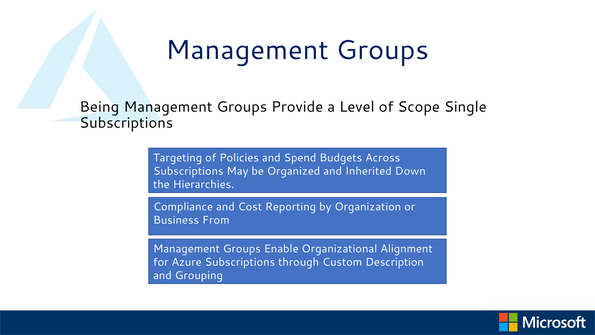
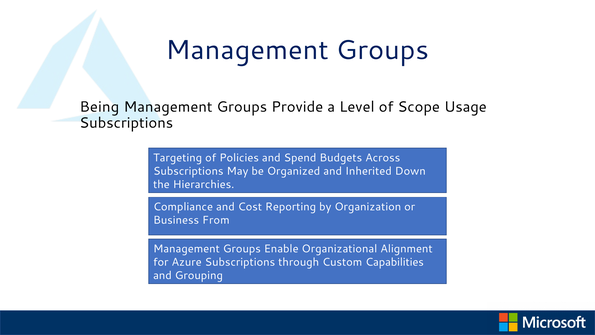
Single: Single -> Usage
Description: Description -> Capabilities
